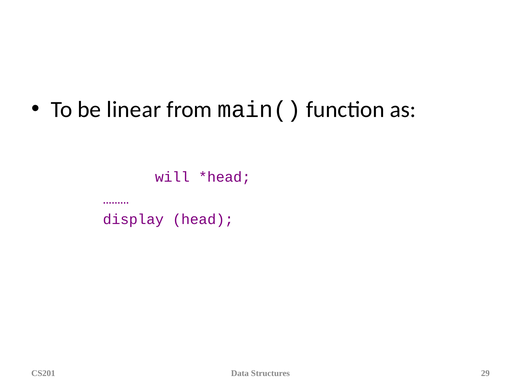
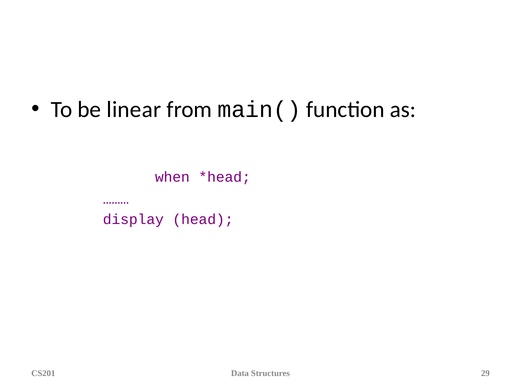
will: will -> when
